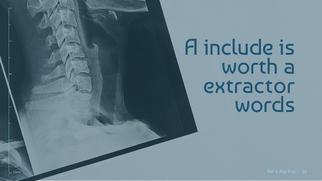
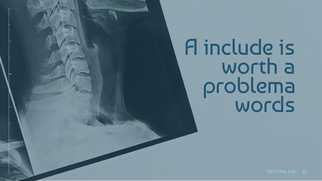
extractor: extractor -> problema
